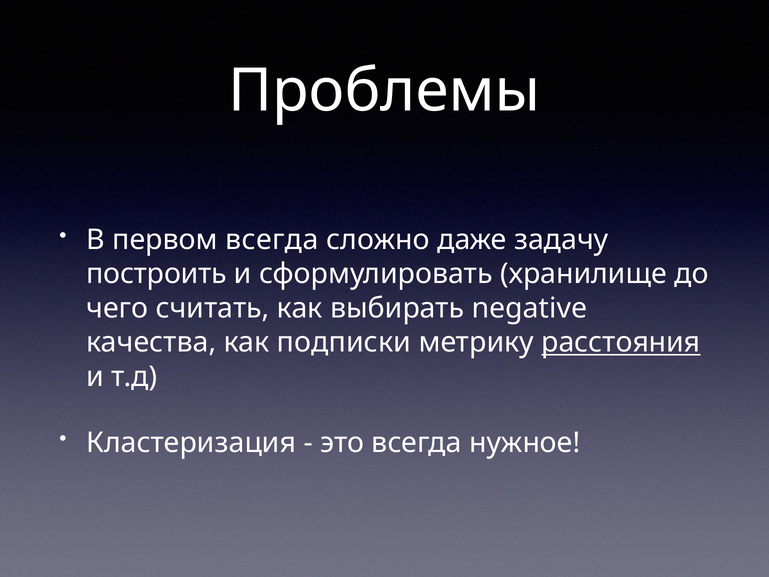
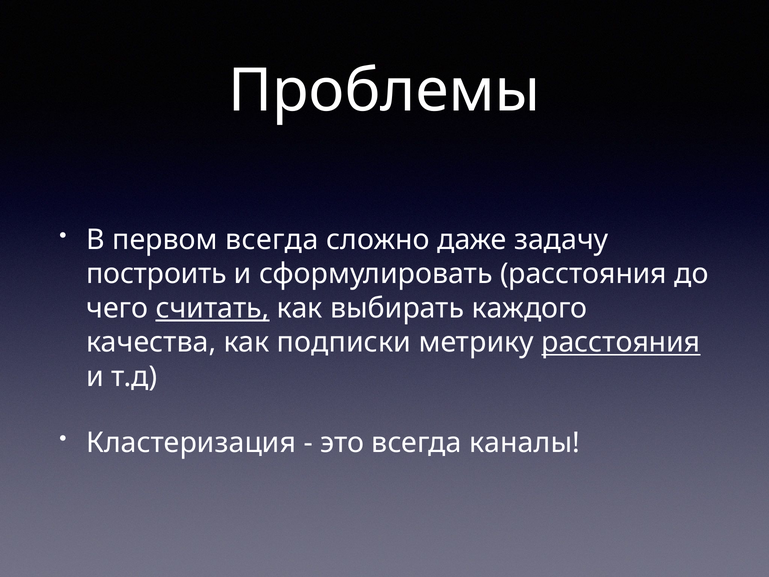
сформулировать хранилище: хранилище -> расстояния
считать underline: none -> present
negative: negative -> каждого
нужное: нужное -> каналы
